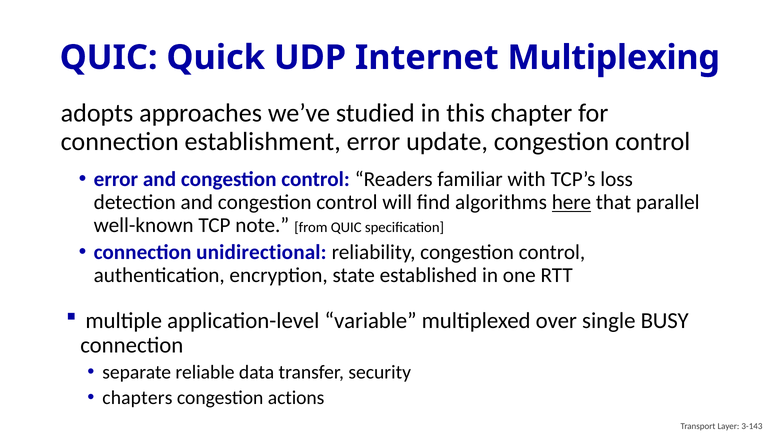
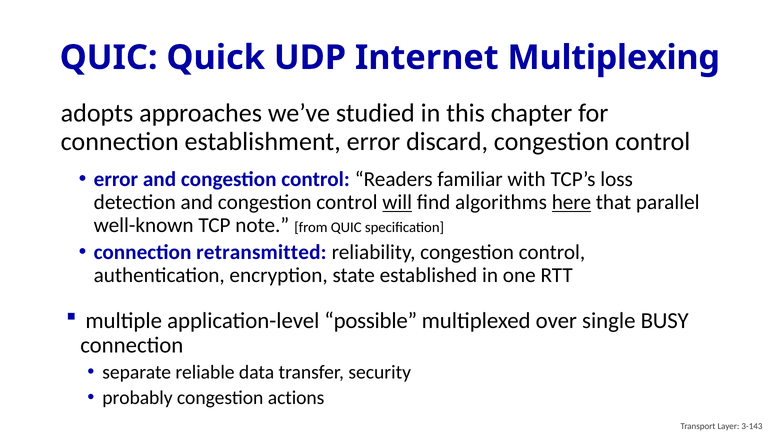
update: update -> discard
will underline: none -> present
unidirectional: unidirectional -> retransmitted
variable: variable -> possible
chapters: chapters -> probably
